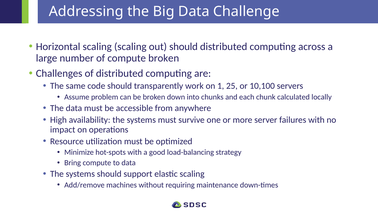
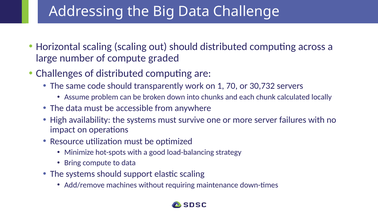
compute broken: broken -> graded
25: 25 -> 70
10,100: 10,100 -> 30,732
